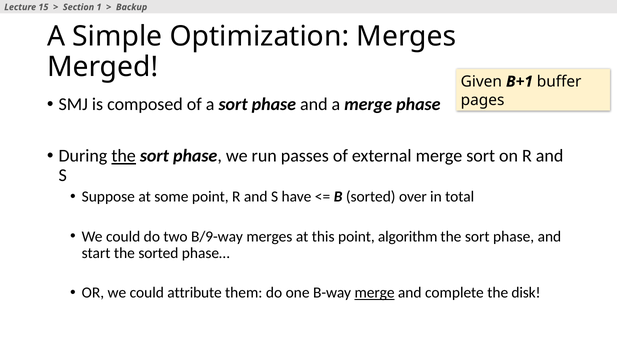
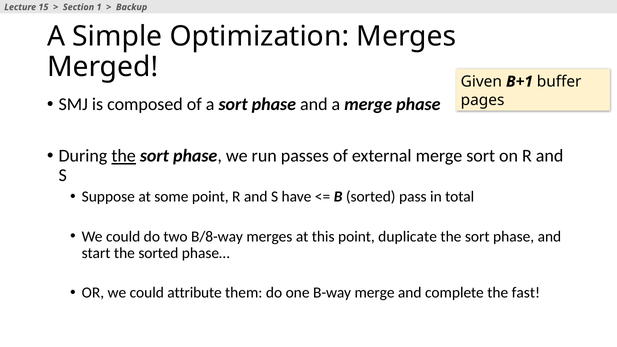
over: over -> pass
B/9-way: B/9-way -> B/8-way
algorithm: algorithm -> duplicate
merge at (375, 293) underline: present -> none
disk: disk -> fast
